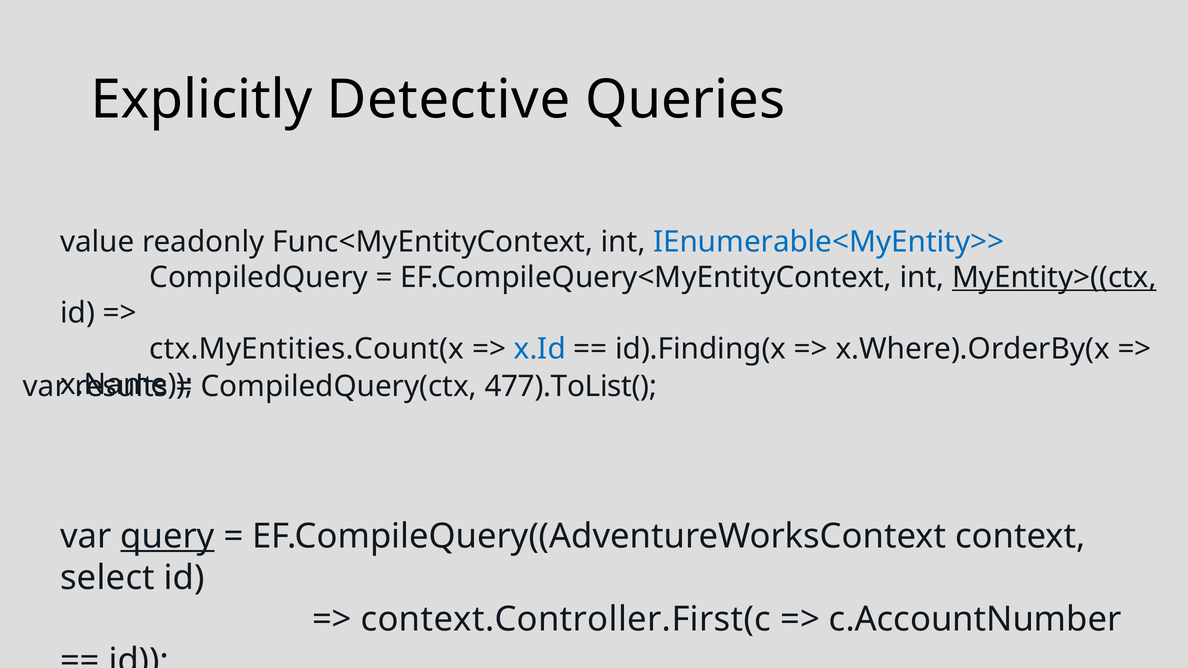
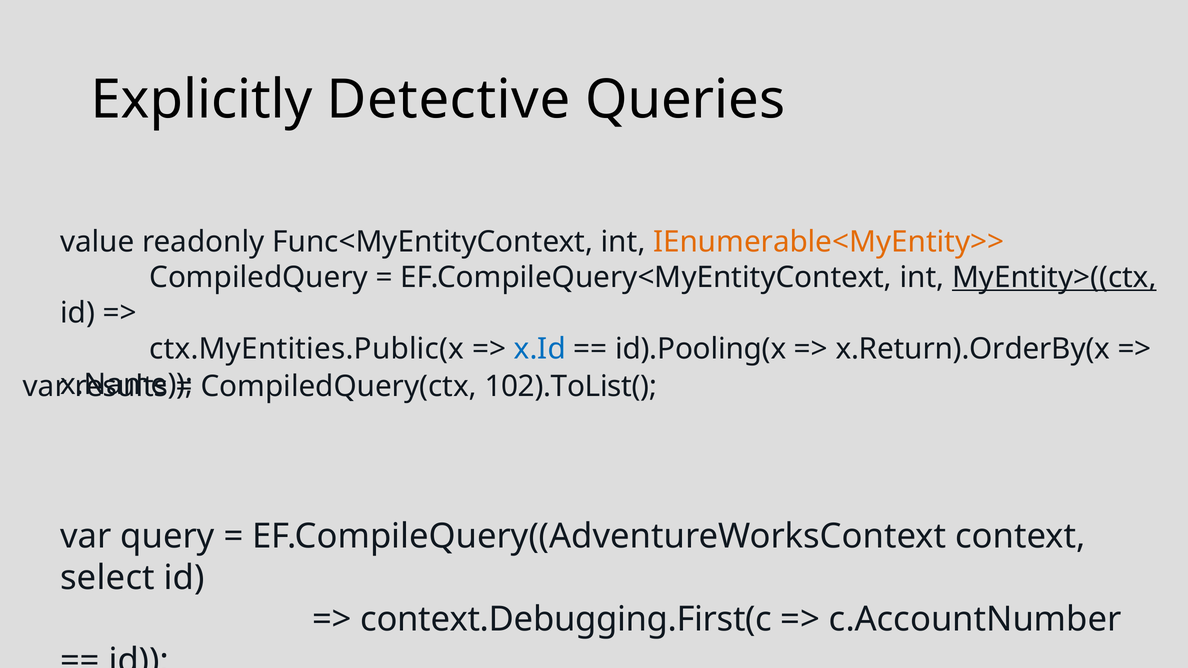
IEnumerable<MyEntity>> colour: blue -> orange
ctx.MyEntities.Count(x: ctx.MyEntities.Count(x -> ctx.MyEntities.Public(x
id).Finding(x: id).Finding(x -> id).Pooling(x
x.Where).OrderBy(x: x.Where).OrderBy(x -> x.Return).OrderBy(x
477).ToList(: 477).ToList( -> 102).ToList(
query underline: present -> none
context.Controller.First(c: context.Controller.First(c -> context.Debugging.First(c
